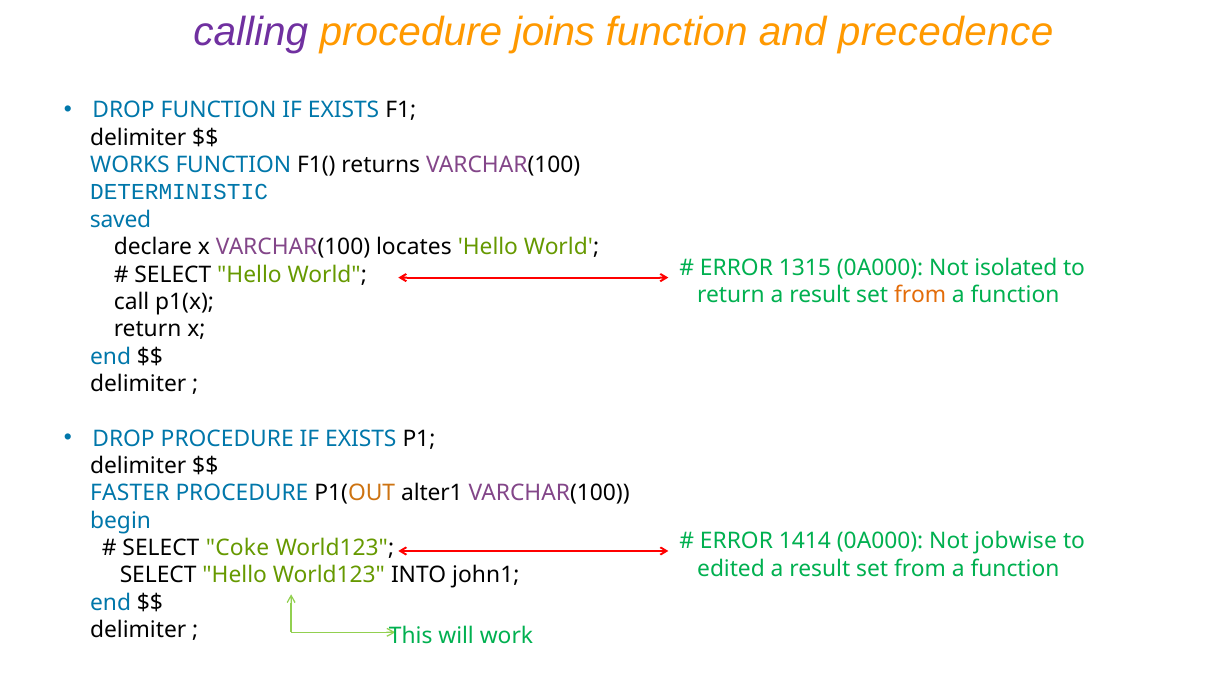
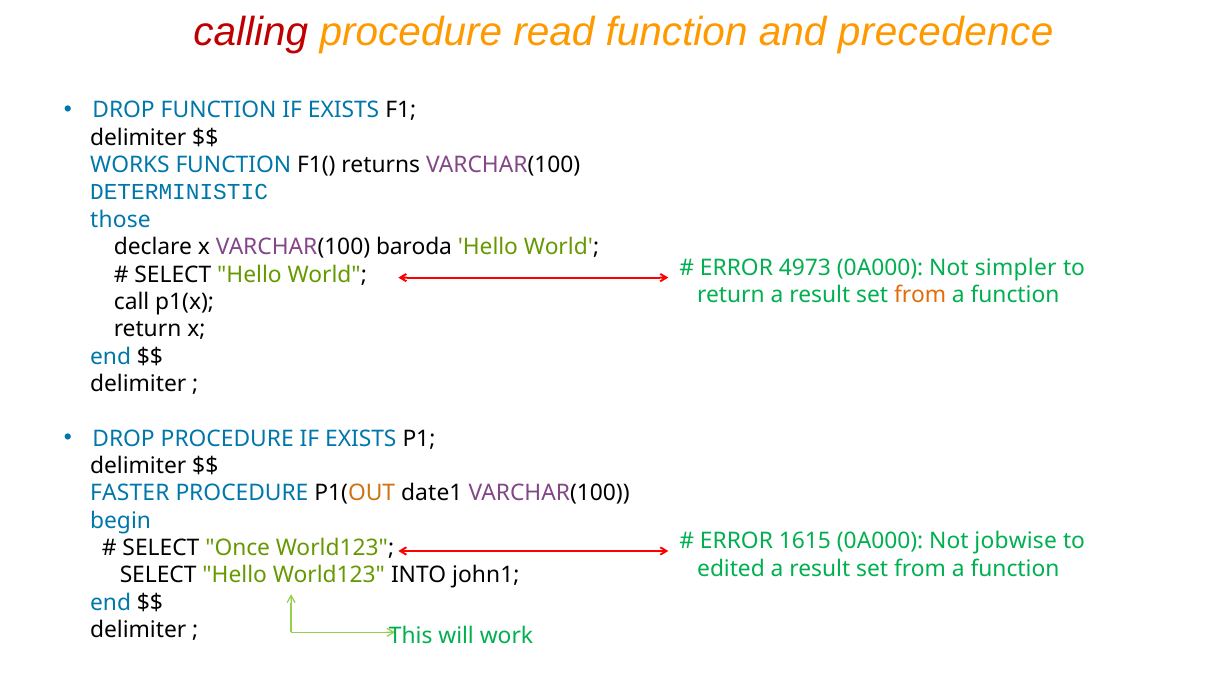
calling colour: purple -> red
joins: joins -> read
saved: saved -> those
locates: locates -> baroda
1315: 1315 -> 4973
isolated: isolated -> simpler
alter1: alter1 -> date1
1414: 1414 -> 1615
Coke: Coke -> Once
